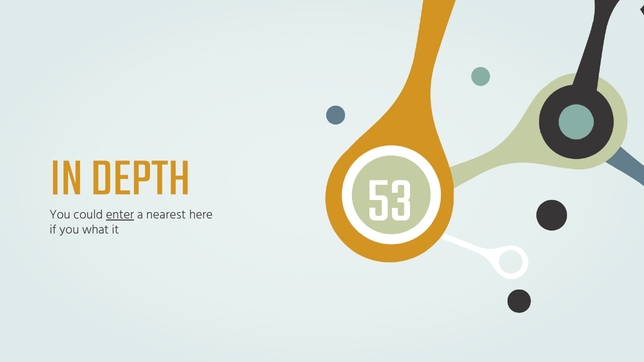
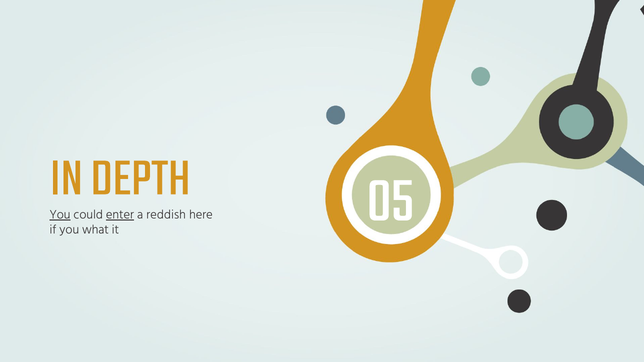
You at (60, 215) underline: none -> present
nearest: nearest -> reddish
53: 53 -> 05
